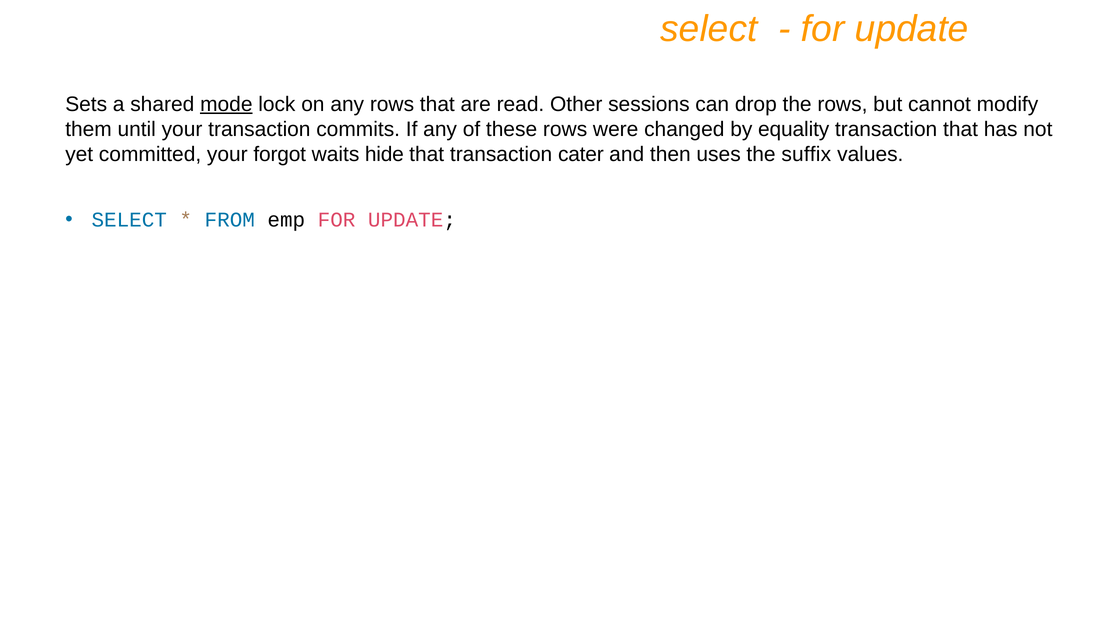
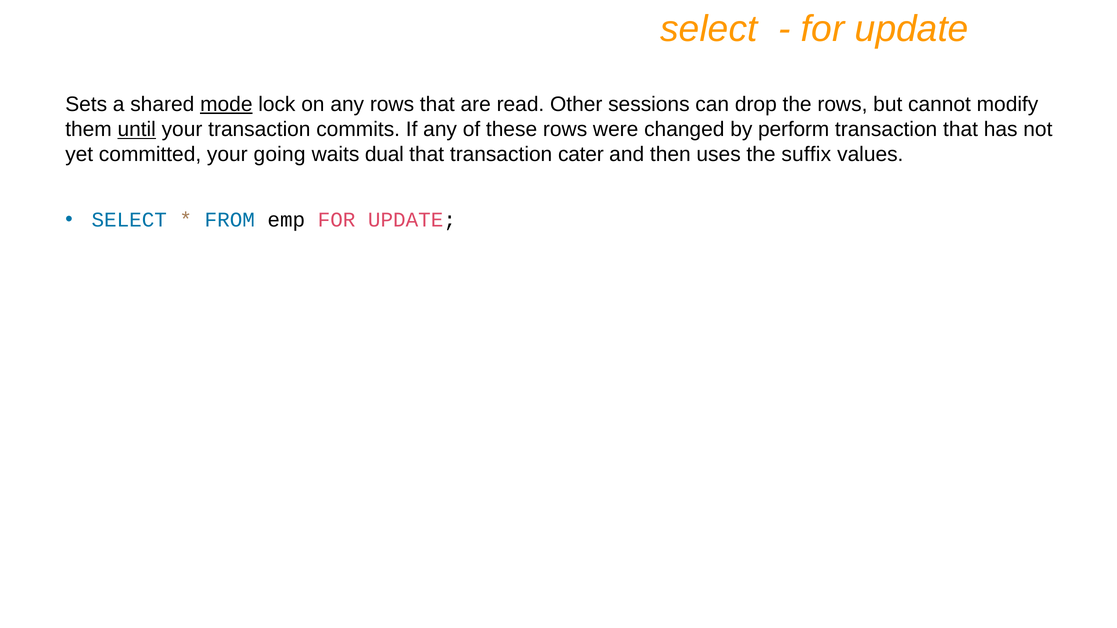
until underline: none -> present
equality: equality -> perform
forgot: forgot -> going
hide: hide -> dual
